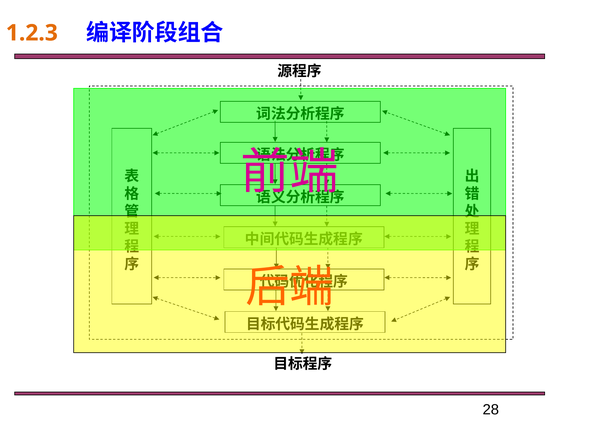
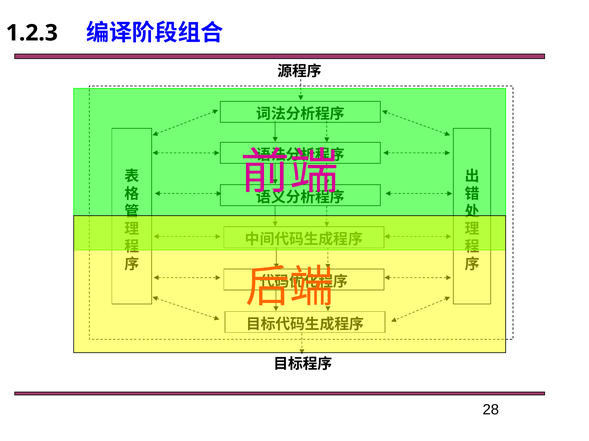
1.2.3 colour: orange -> black
